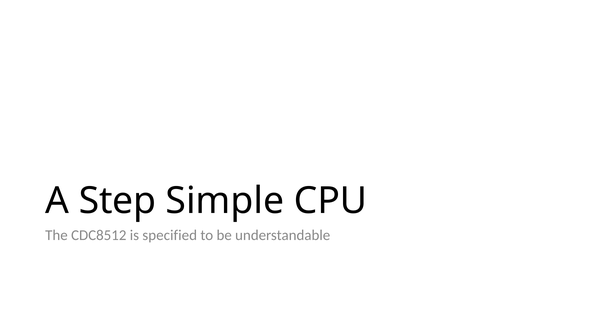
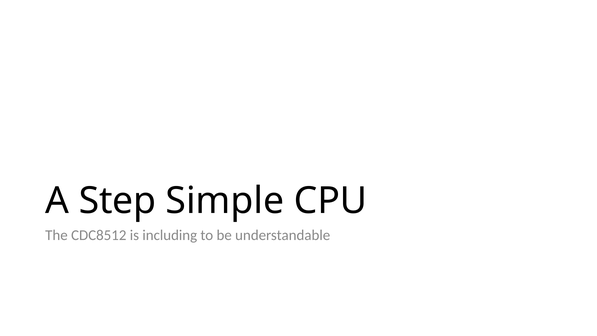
specified: specified -> including
